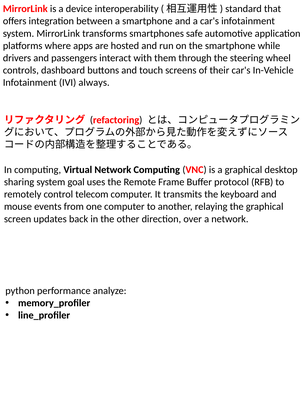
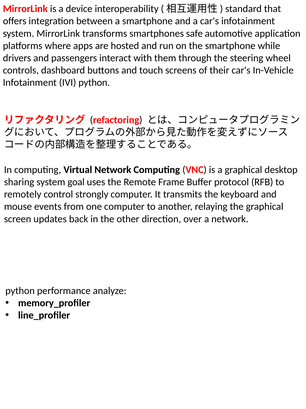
IVI always: always -> python
telecom: telecom -> strongly
